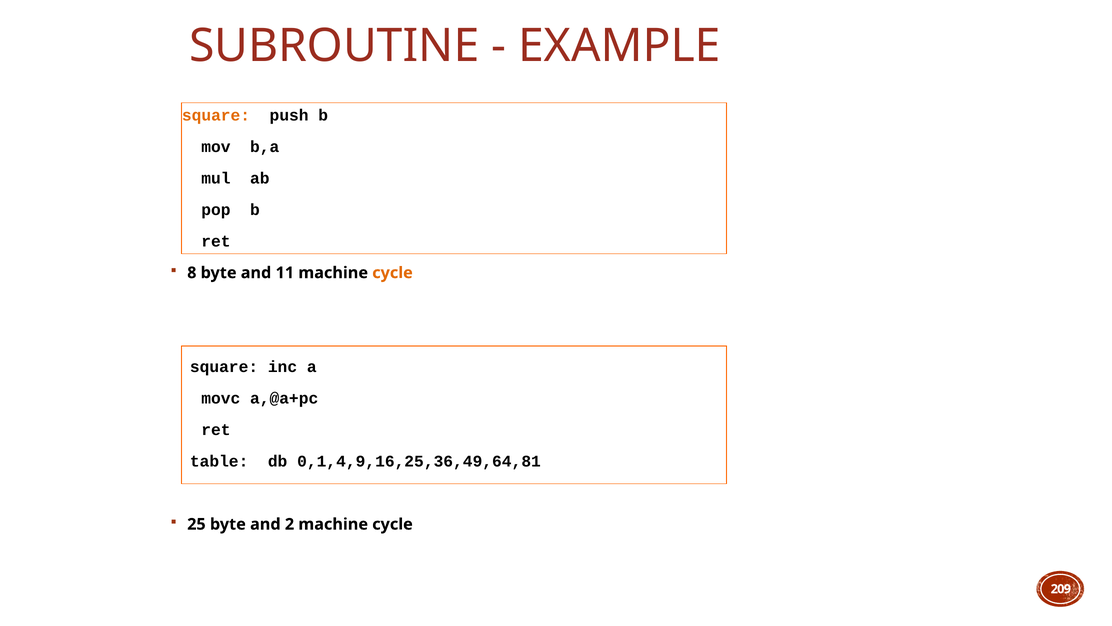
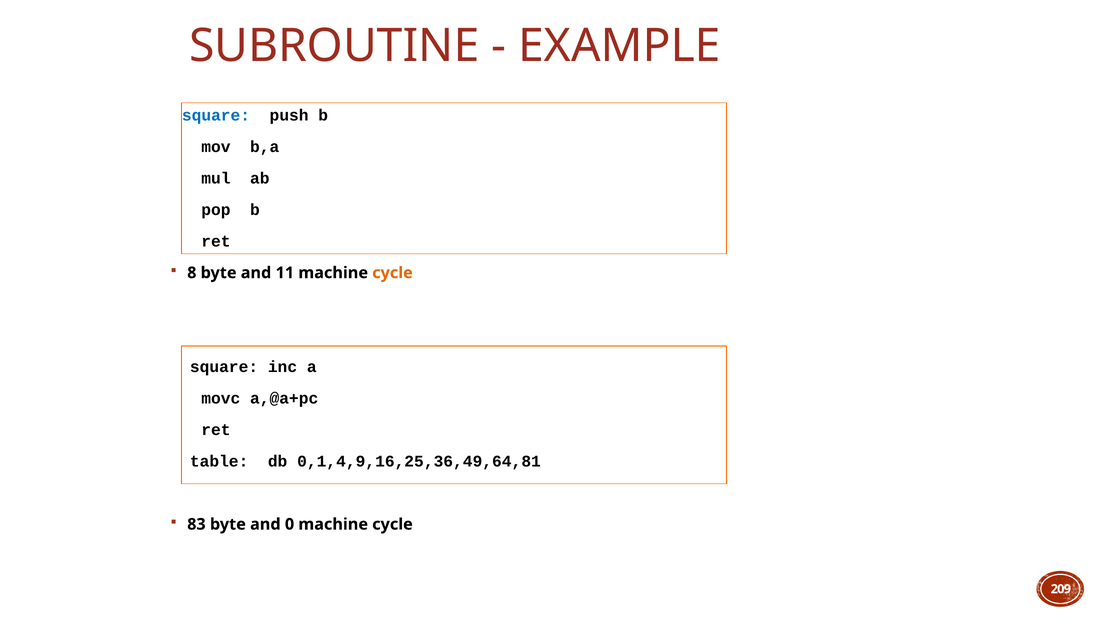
square at (216, 115) colour: orange -> blue
25: 25 -> 83
2: 2 -> 0
